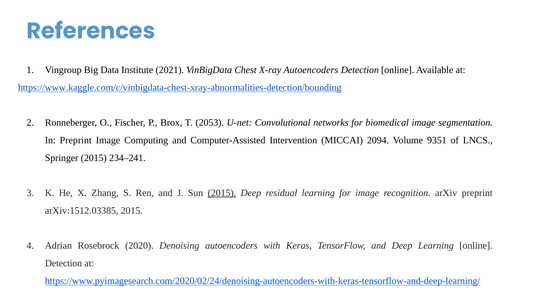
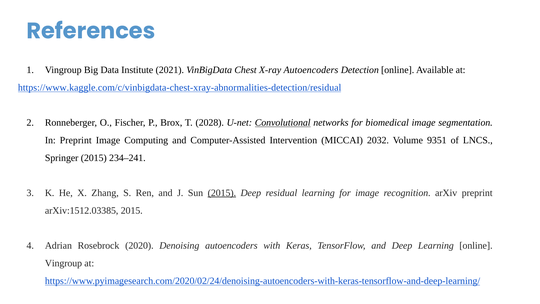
https://www.kaggle.com/c/vinbigdata-chest-xray-abnormalities-detection/bounding: https://www.kaggle.com/c/vinbigdata-chest-xray-abnormalities-detection/bounding -> https://www.kaggle.com/c/vinbigdata-chest-xray-abnormalities-detection/residual
2053: 2053 -> 2028
Convolutional underline: none -> present
2094: 2094 -> 2032
Detection at (64, 263): Detection -> Vingroup
